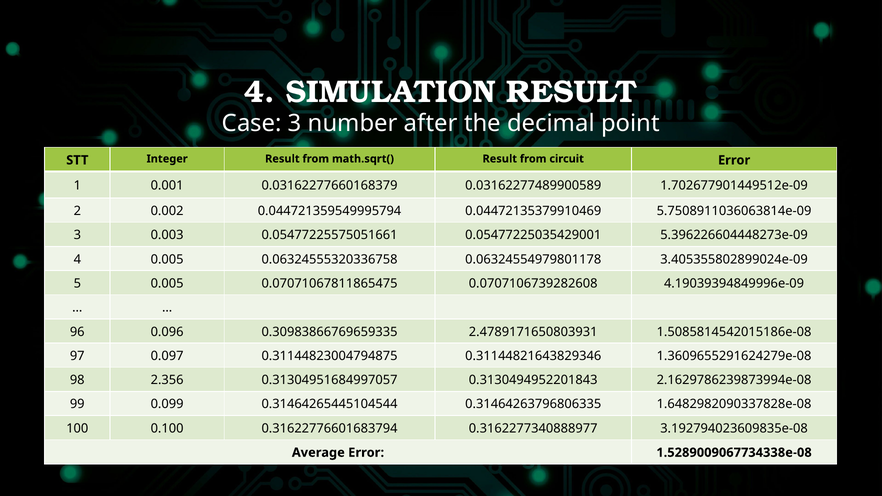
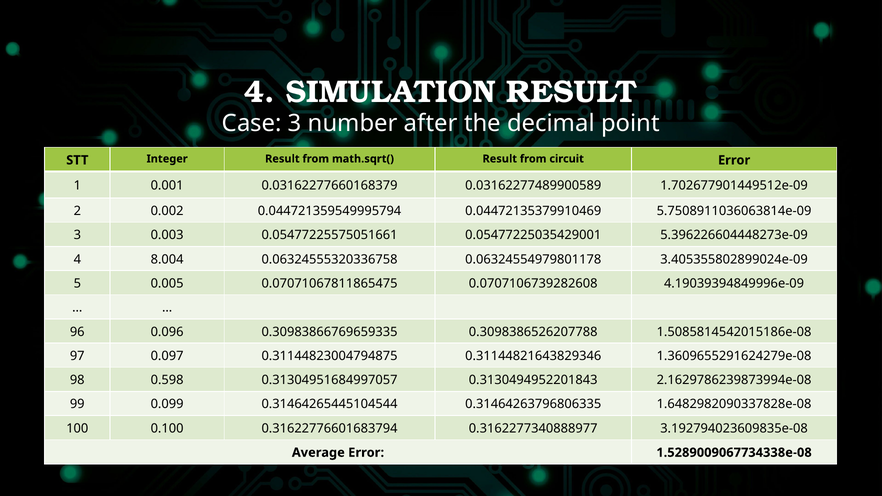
4 0.005: 0.005 -> 8.004
2.4789171650803931: 2.4789171650803931 -> 0.3098386526207788
2.356: 2.356 -> 0.598
